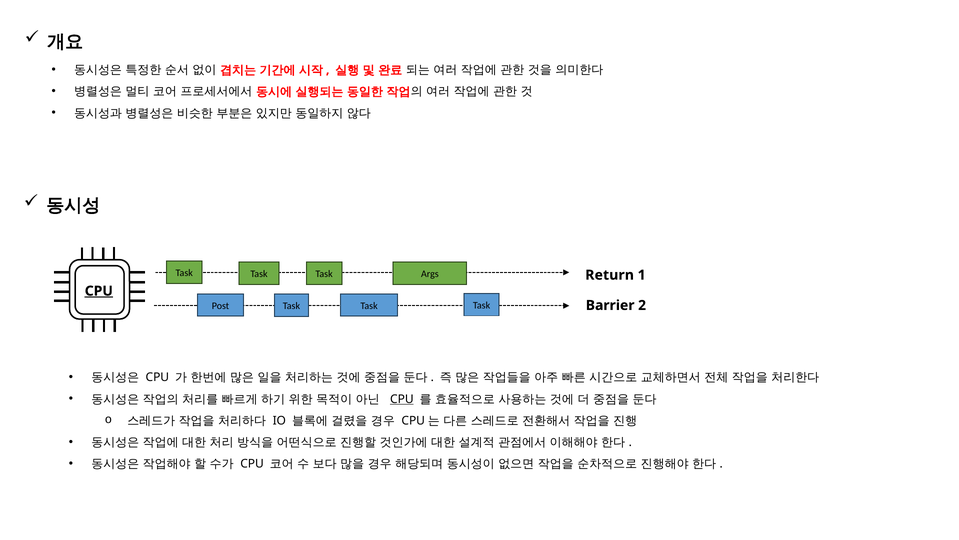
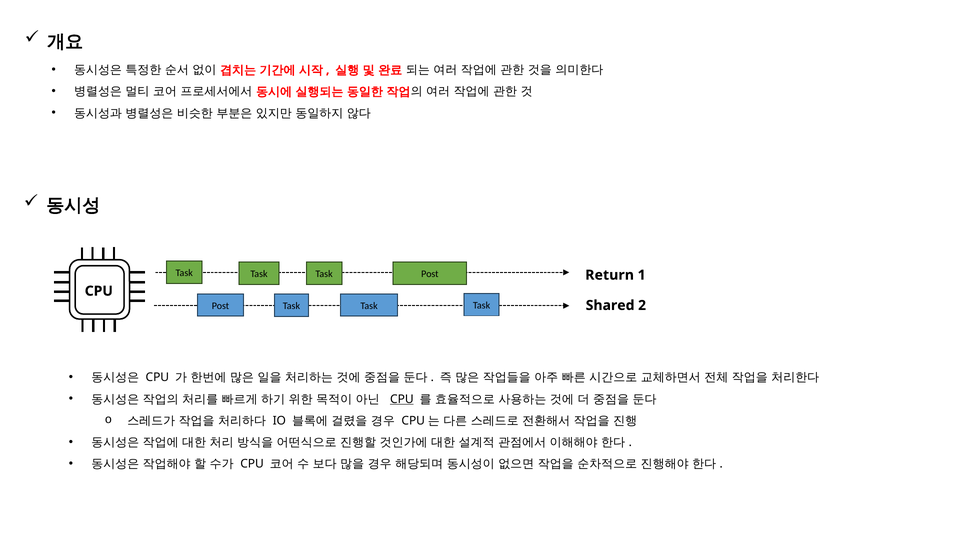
Task Task Args: Args -> Post
CPU at (99, 291) underline: present -> none
Barrier: Barrier -> Shared
